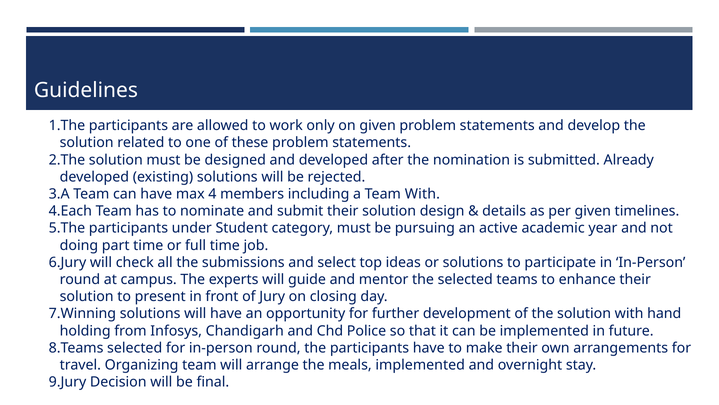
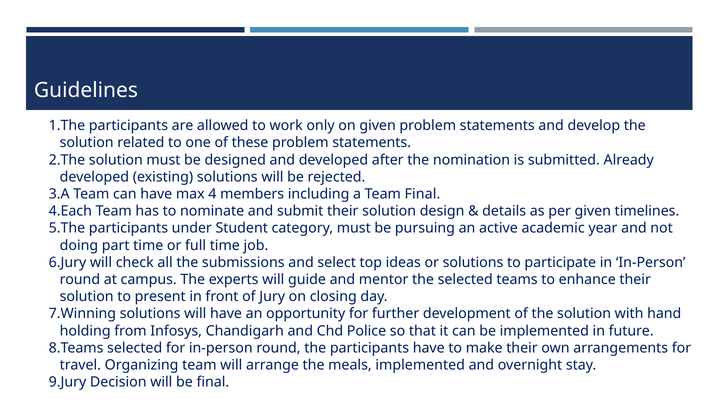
Team With: With -> Final
